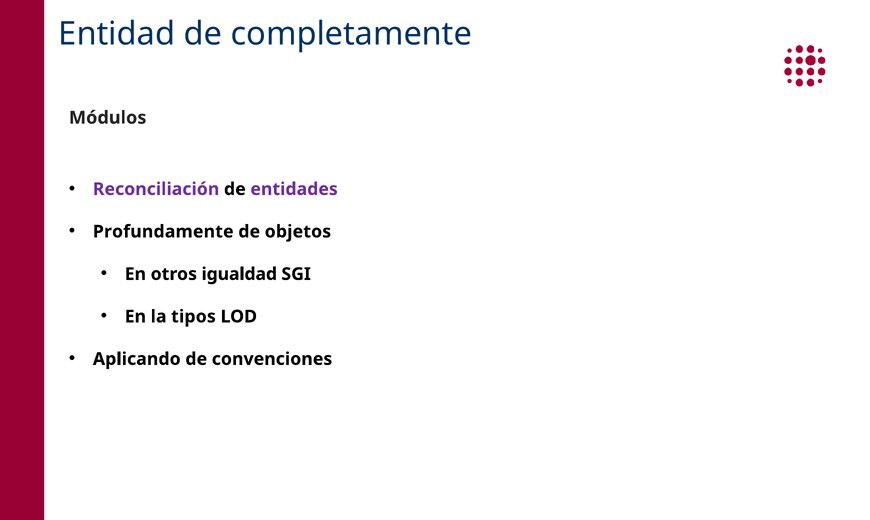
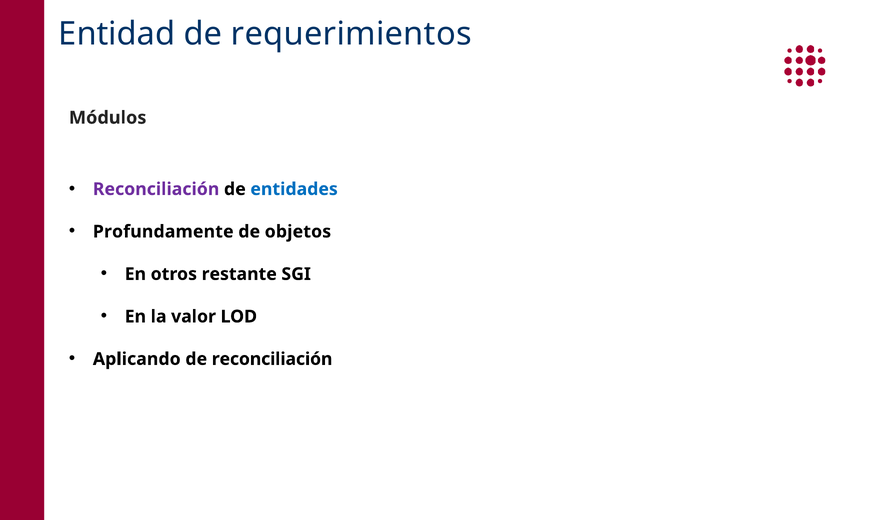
completamente: completamente -> requerimientos
entidades colour: purple -> blue
igualdad: igualdad -> restante
tipos: tipos -> valor
de convenciones: convenciones -> reconciliación
